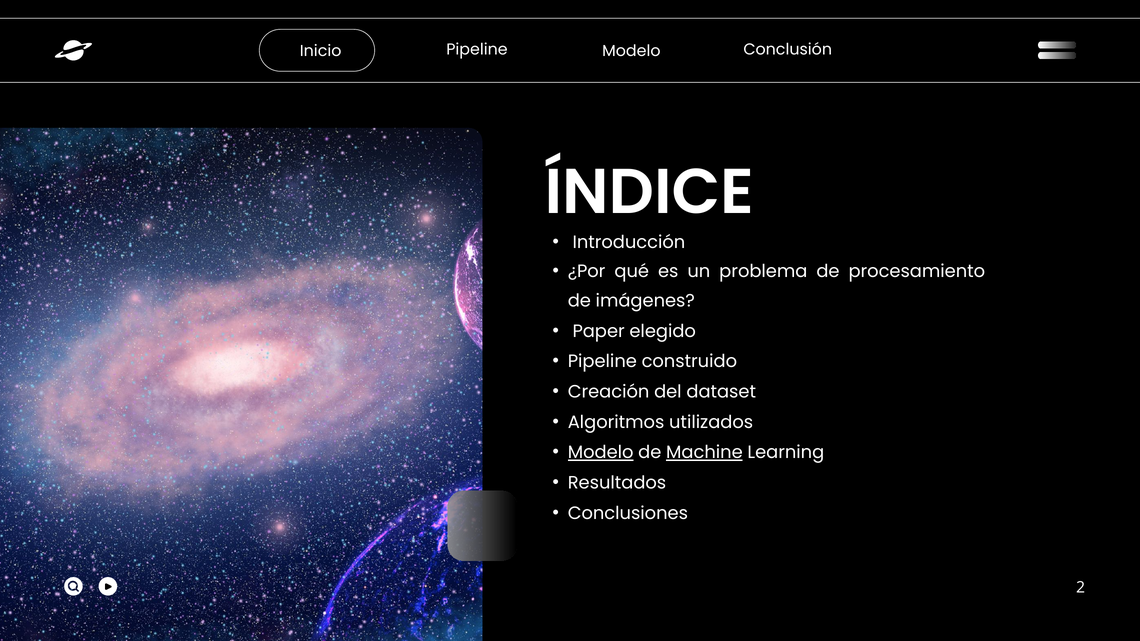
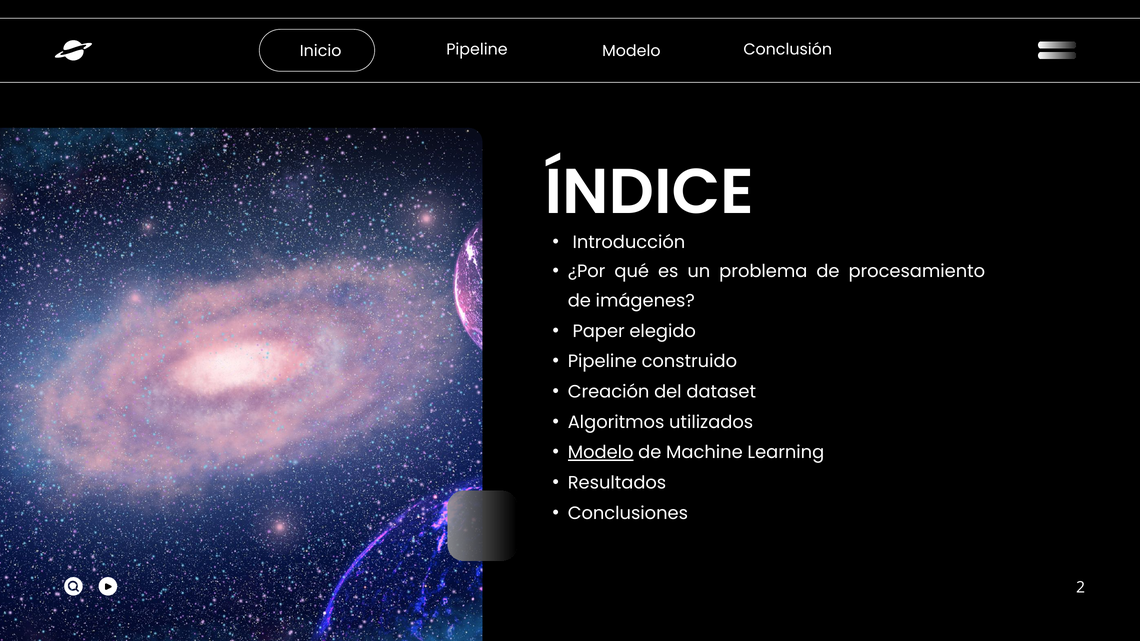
Machine underline: present -> none
